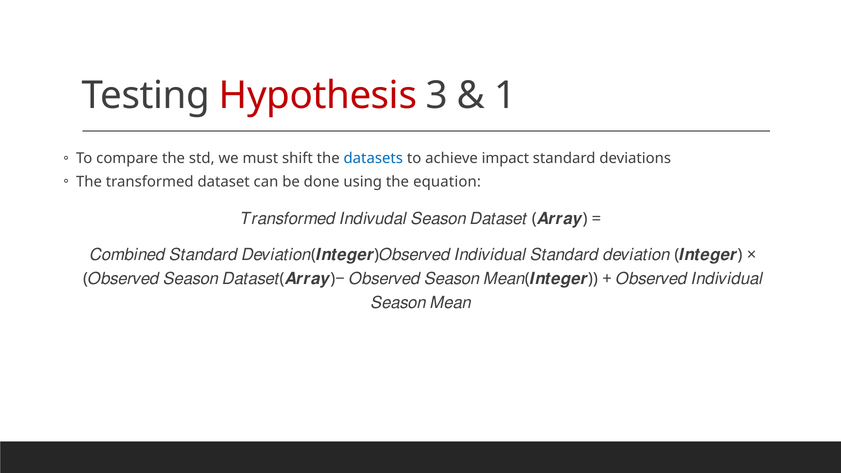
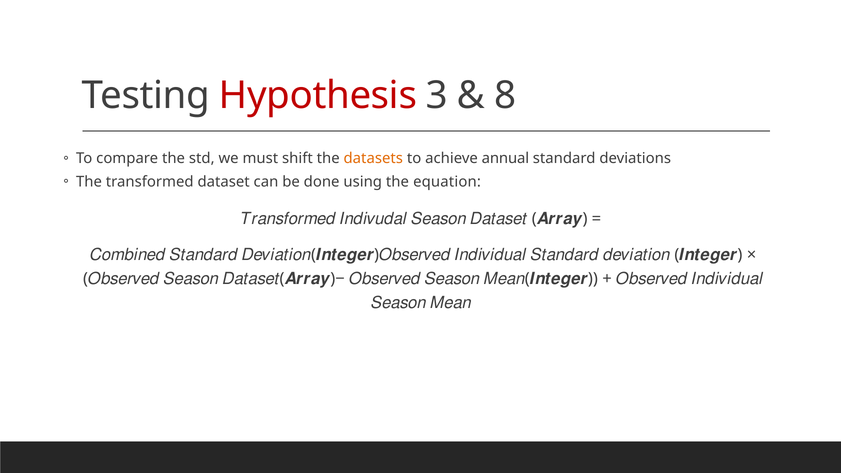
1: 1 -> 8
datasets colour: blue -> orange
impact: impact -> annual
